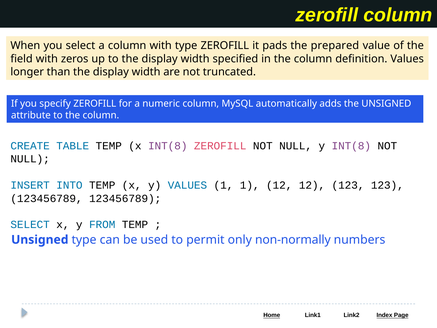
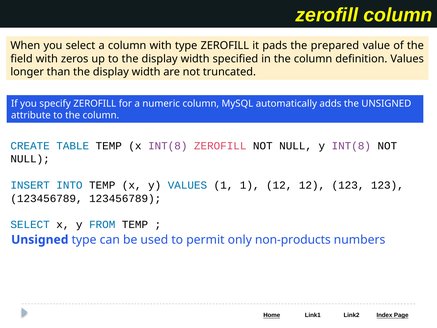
non-normally: non-normally -> non-products
